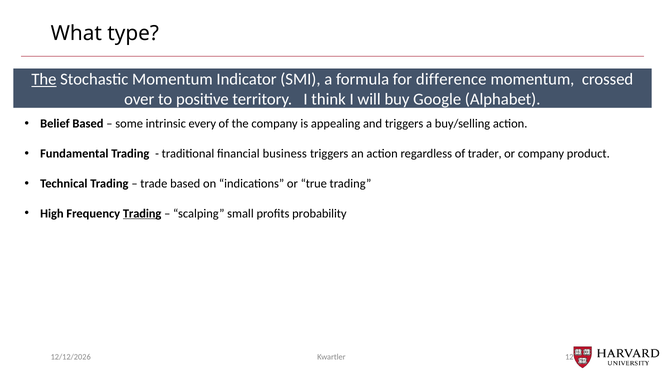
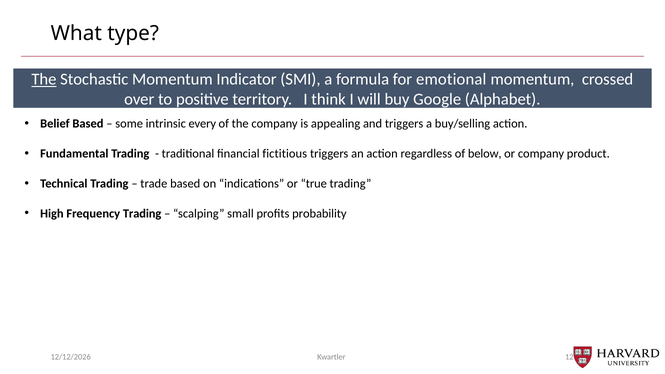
difference: difference -> emotional
business: business -> fictitious
trader: trader -> below
Trading at (142, 214) underline: present -> none
